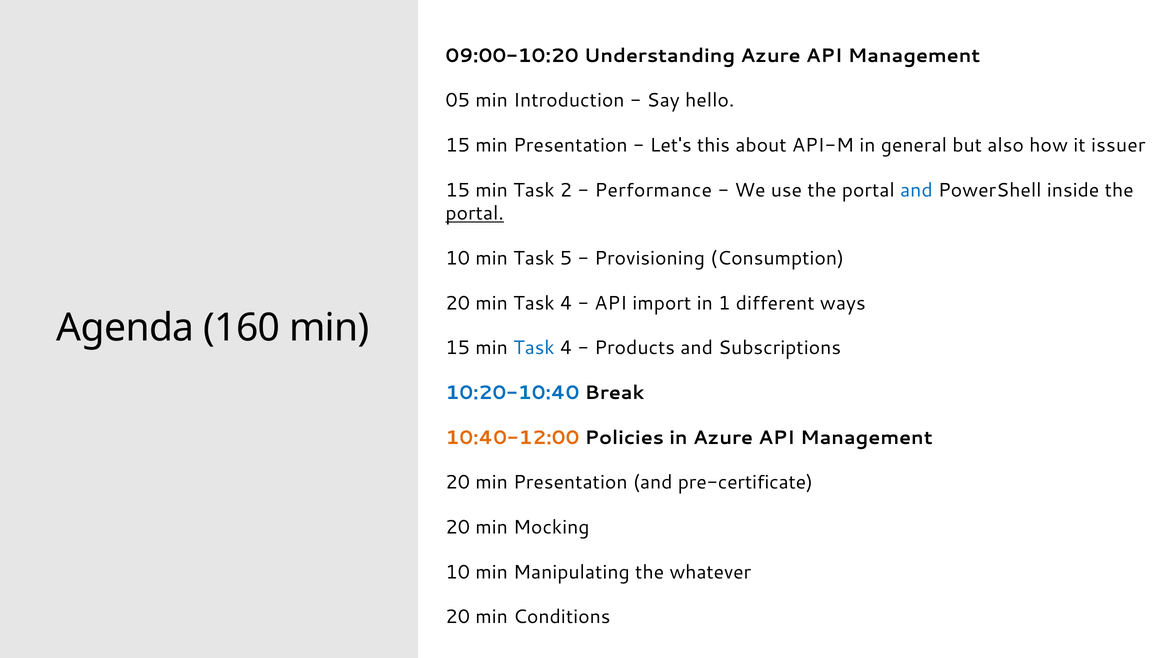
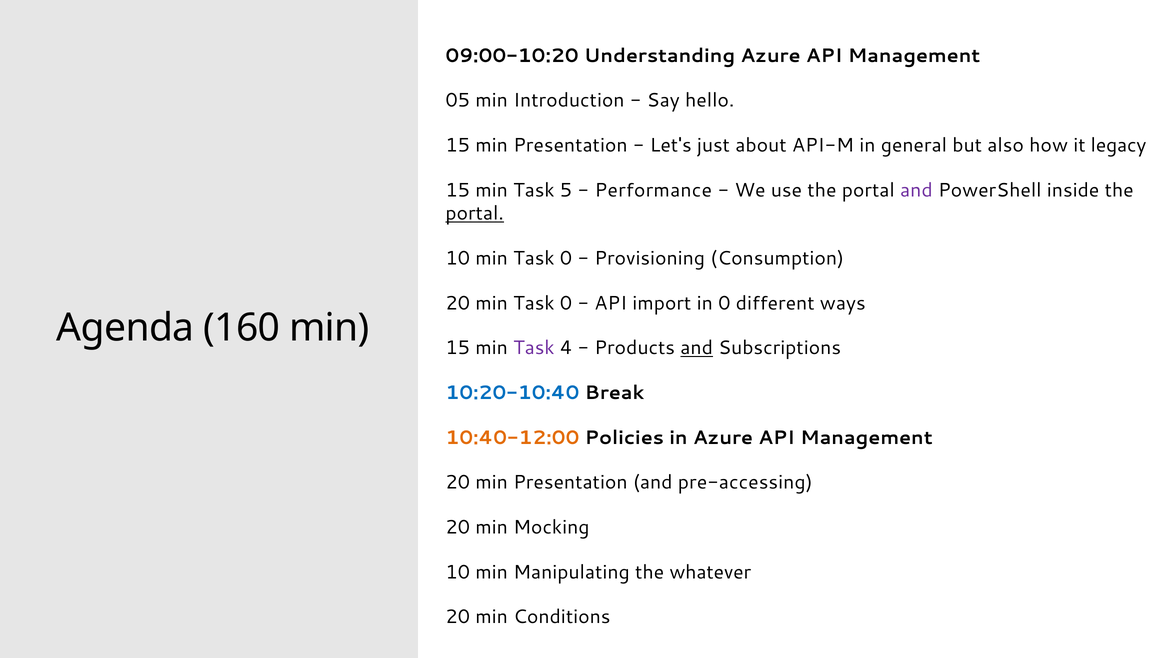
this: this -> just
issuer: issuer -> legacy
2: 2 -> 5
and at (916, 190) colour: blue -> purple
10 min Task 5: 5 -> 0
20 min Task 4: 4 -> 0
in 1: 1 -> 0
Task at (534, 348) colour: blue -> purple
and at (697, 348) underline: none -> present
pre-certificate: pre-certificate -> pre-accessing
